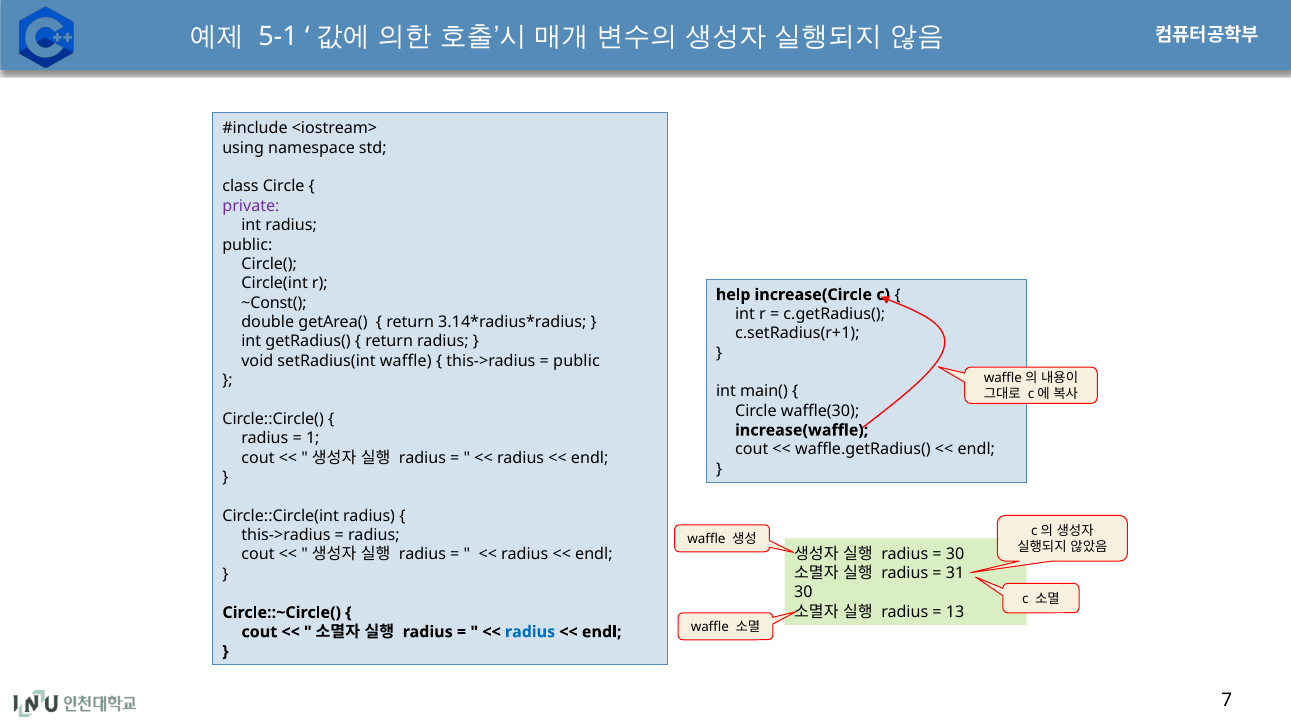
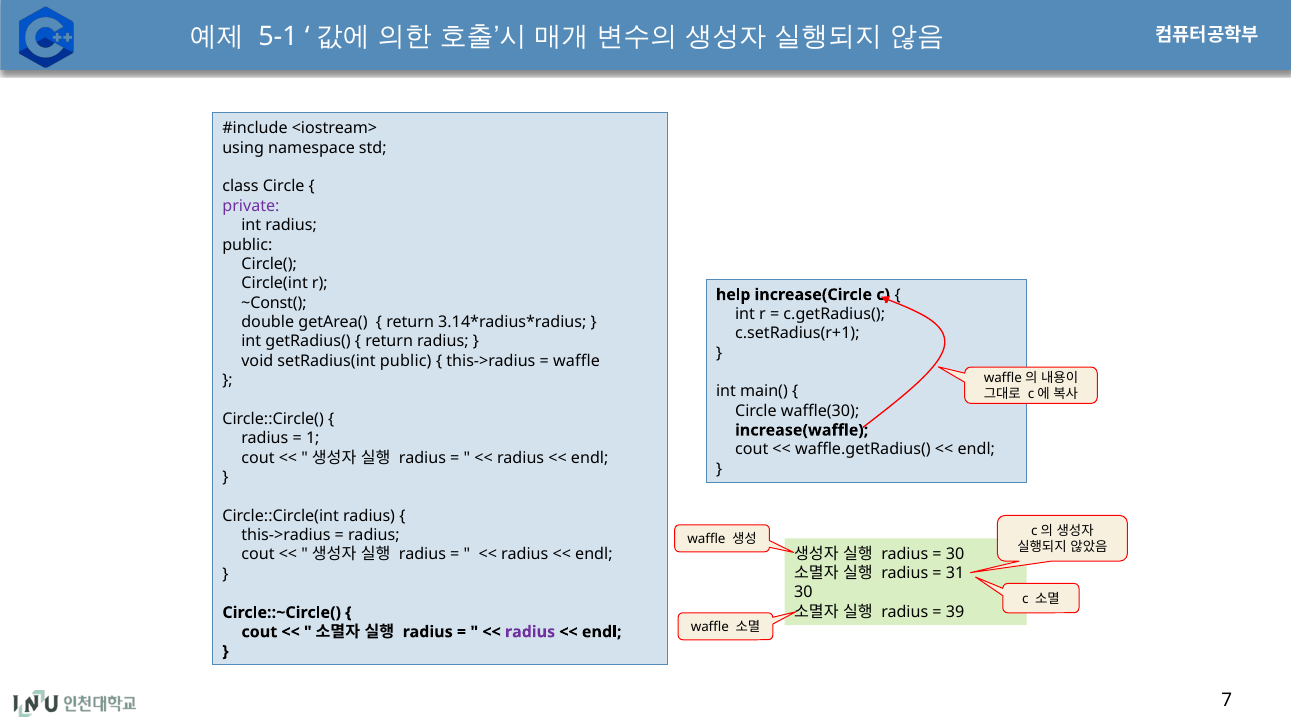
setRadius(int waffle: waffle -> public
public at (577, 361): public -> waffle
13: 13 -> 39
radius at (530, 632) colour: blue -> purple
